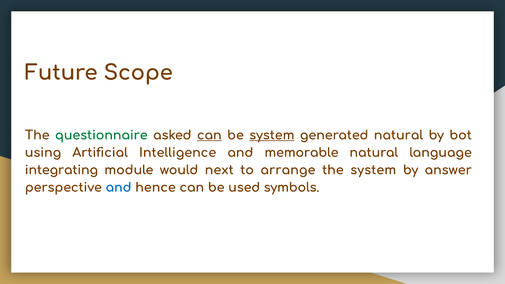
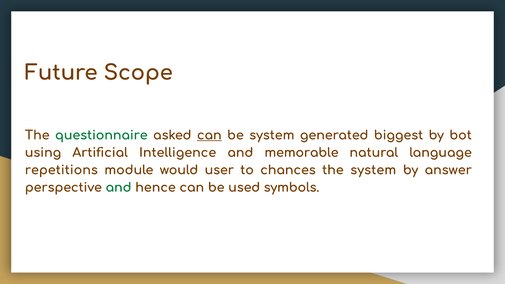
system at (272, 135) underline: present -> none
generated natural: natural -> biggest
integrating: integrating -> repetitions
next: next -> user
arrange: arrange -> chances
and at (119, 188) colour: blue -> green
